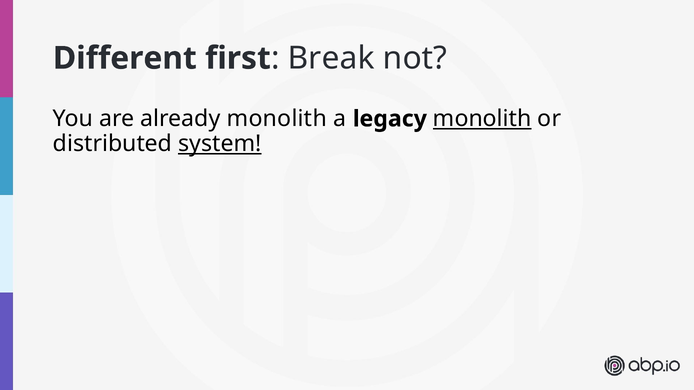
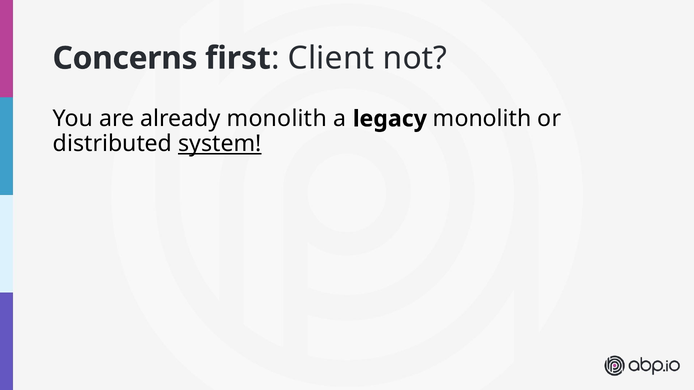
Different: Different -> Concerns
Break: Break -> Client
monolith at (482, 119) underline: present -> none
